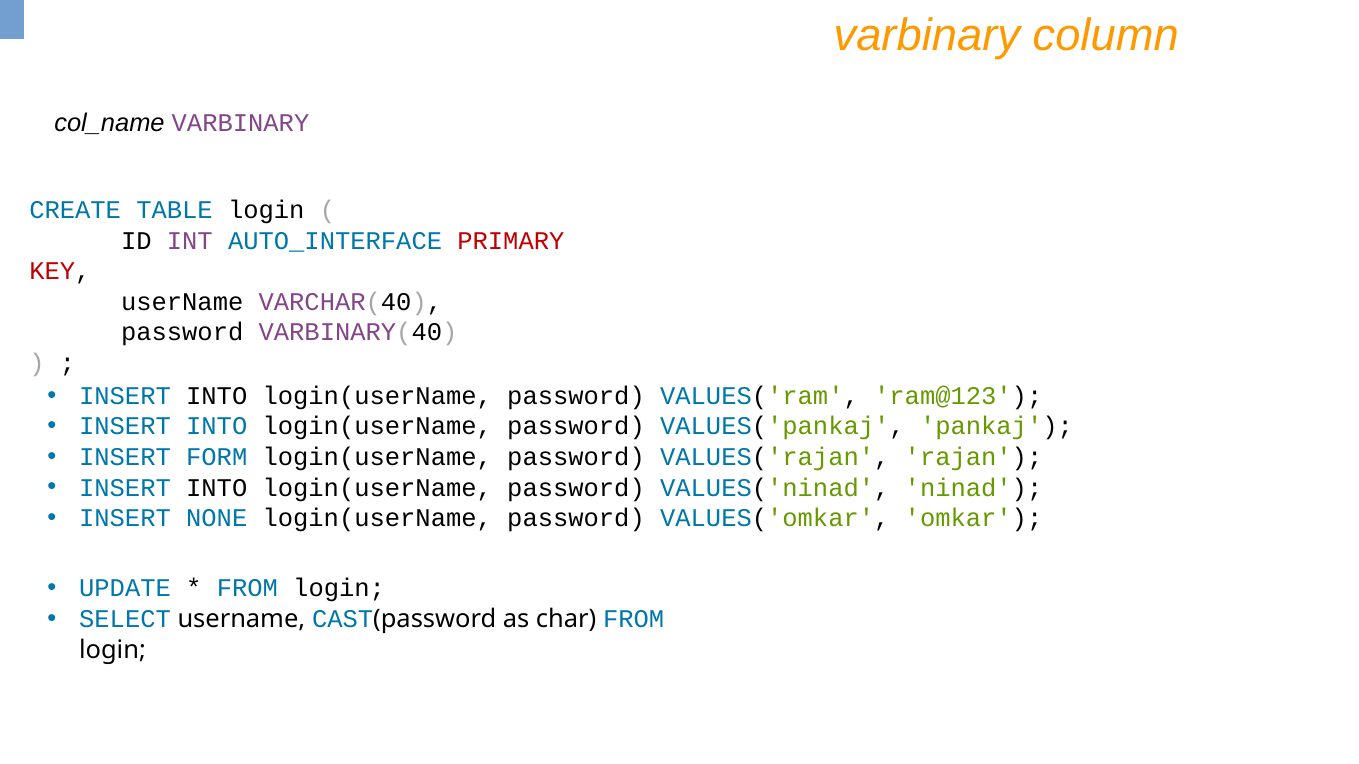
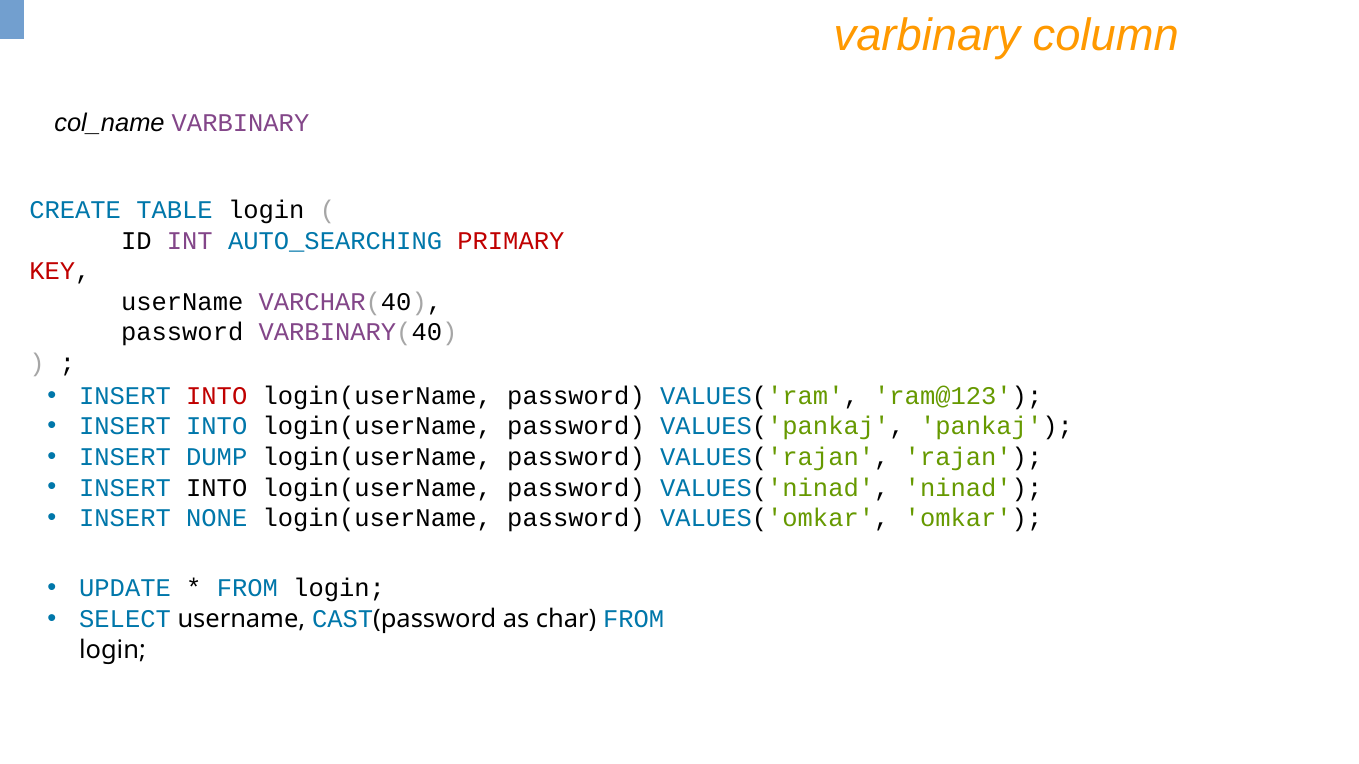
AUTO_INTERFACE: AUTO_INTERFACE -> AUTO_SEARCHING
INTO at (217, 396) colour: black -> red
FORM: FORM -> DUMP
